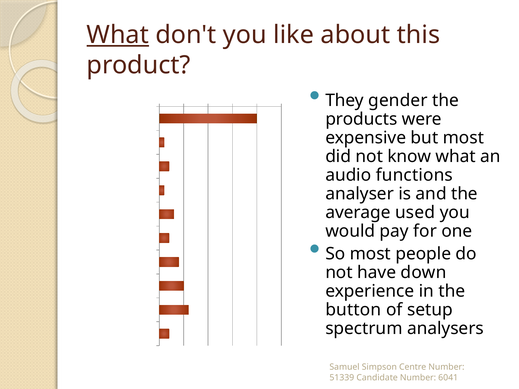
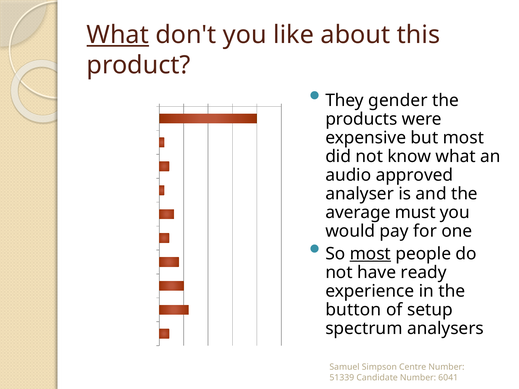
functions: functions -> approved
used: used -> must
most at (370, 254) underline: none -> present
down: down -> ready
